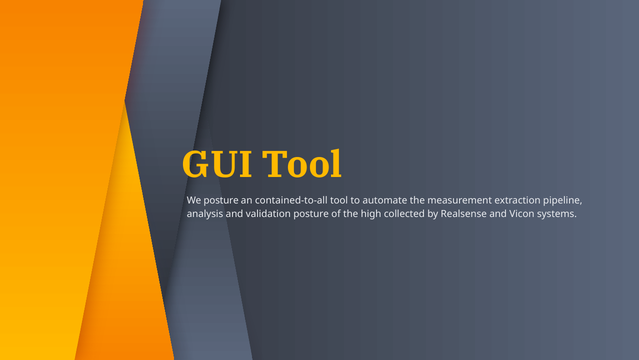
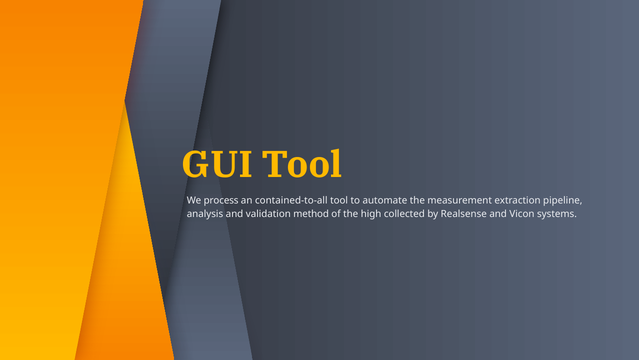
We posture: posture -> process
validation posture: posture -> method
